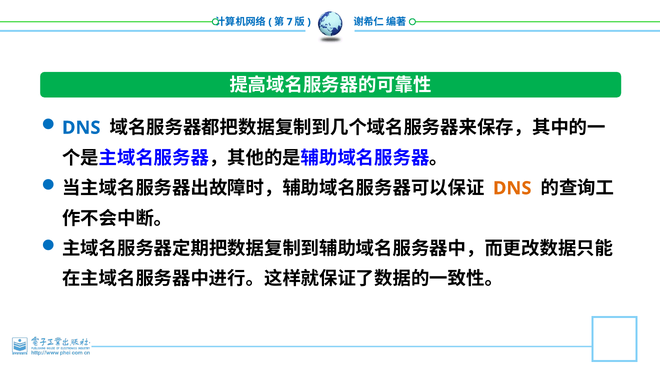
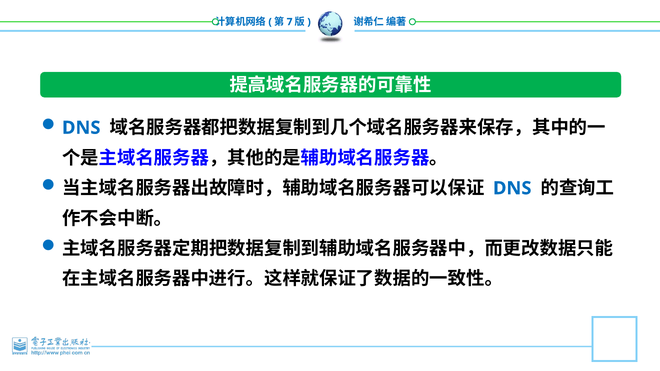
DNS at (512, 188) colour: orange -> blue
